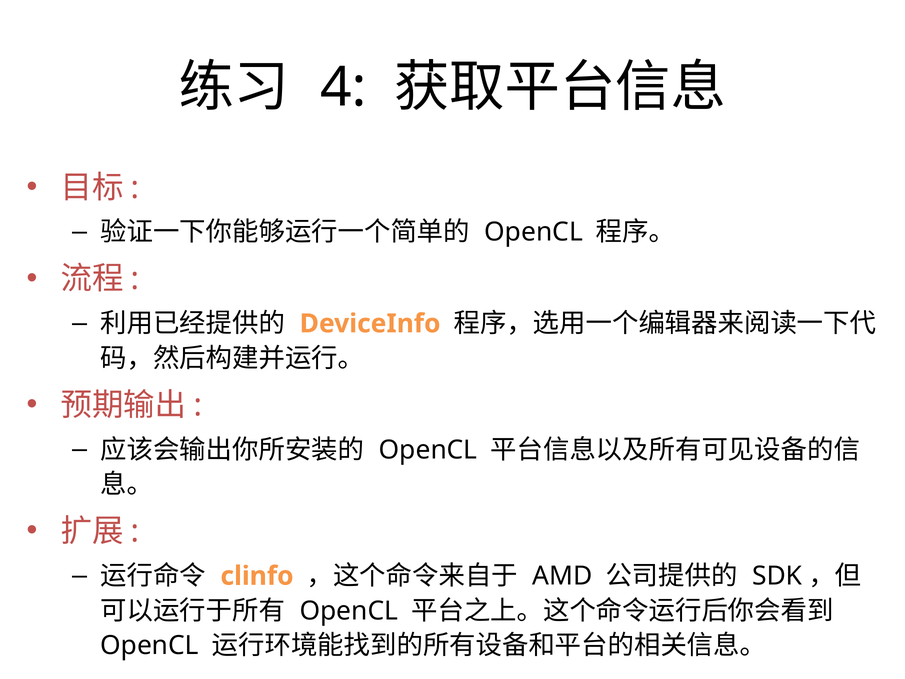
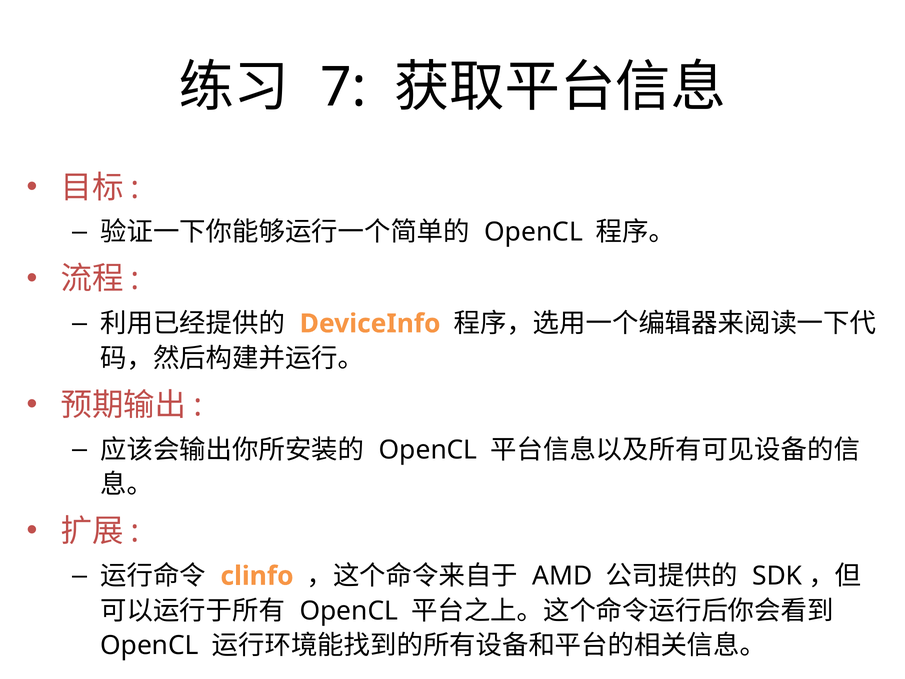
4: 4 -> 7
